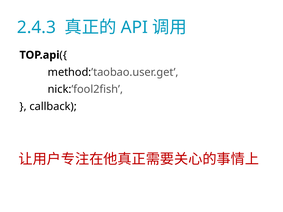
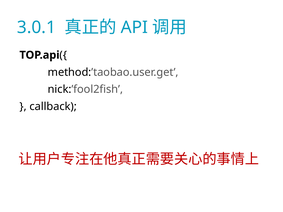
2.4.3: 2.4.3 -> 3.0.1
